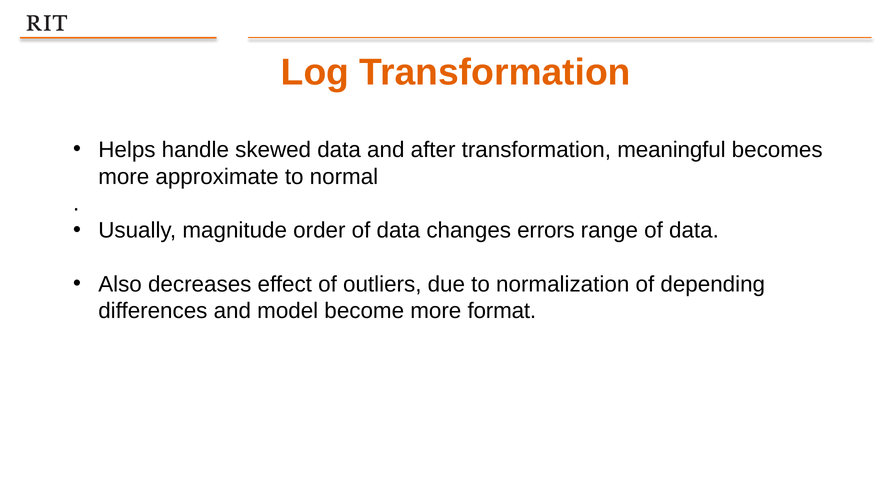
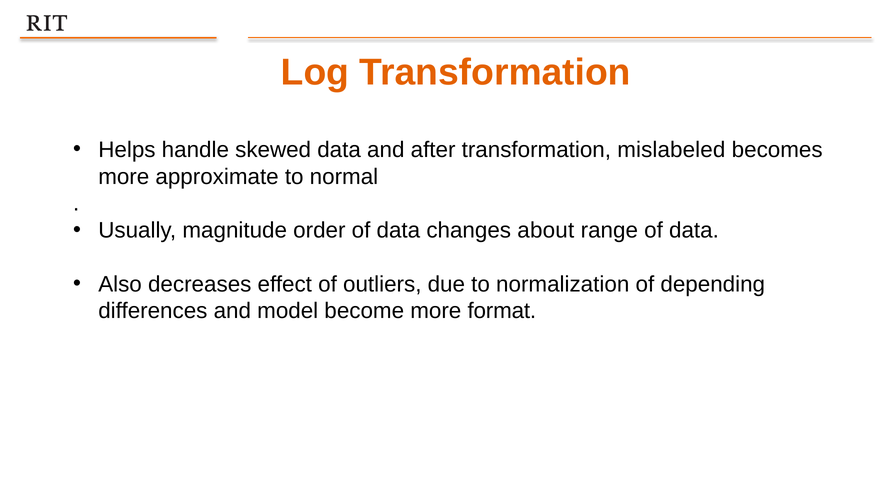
meaningful: meaningful -> mislabeled
errors: errors -> about
